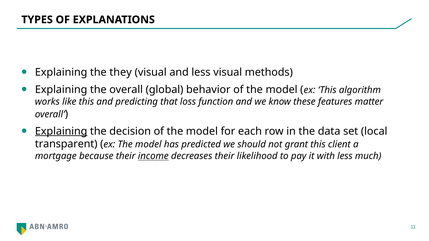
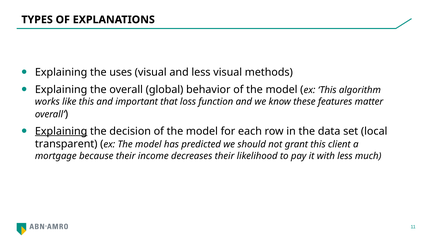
they: they -> uses
predicting: predicting -> important
income underline: present -> none
